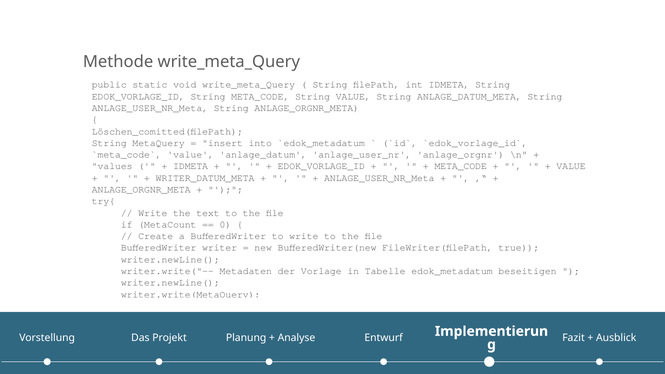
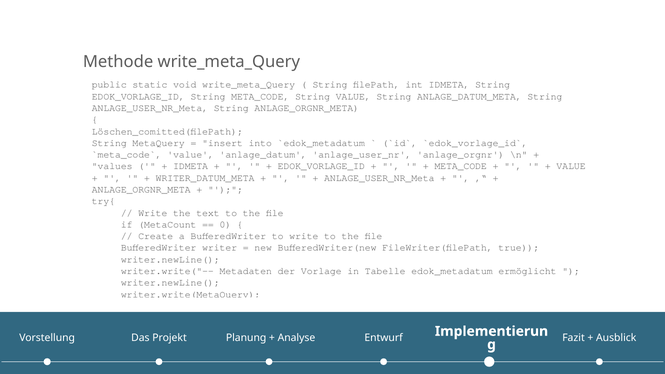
beseitigen: beseitigen -> ermöglicht
